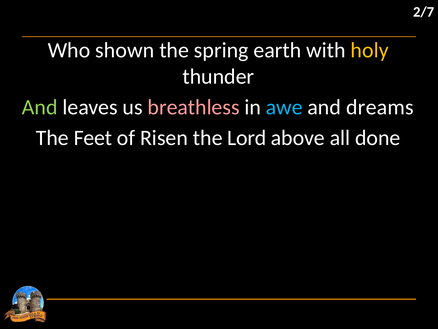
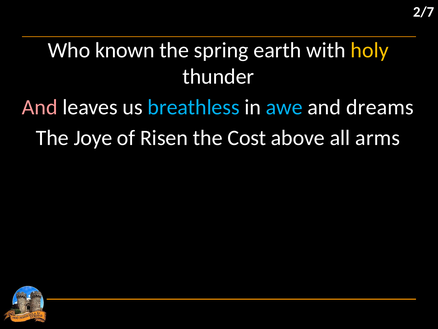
shown: shown -> known
And at (40, 107) colour: light green -> pink
breathless colour: pink -> light blue
Feet: Feet -> Joye
Lord: Lord -> Cost
done: done -> arms
